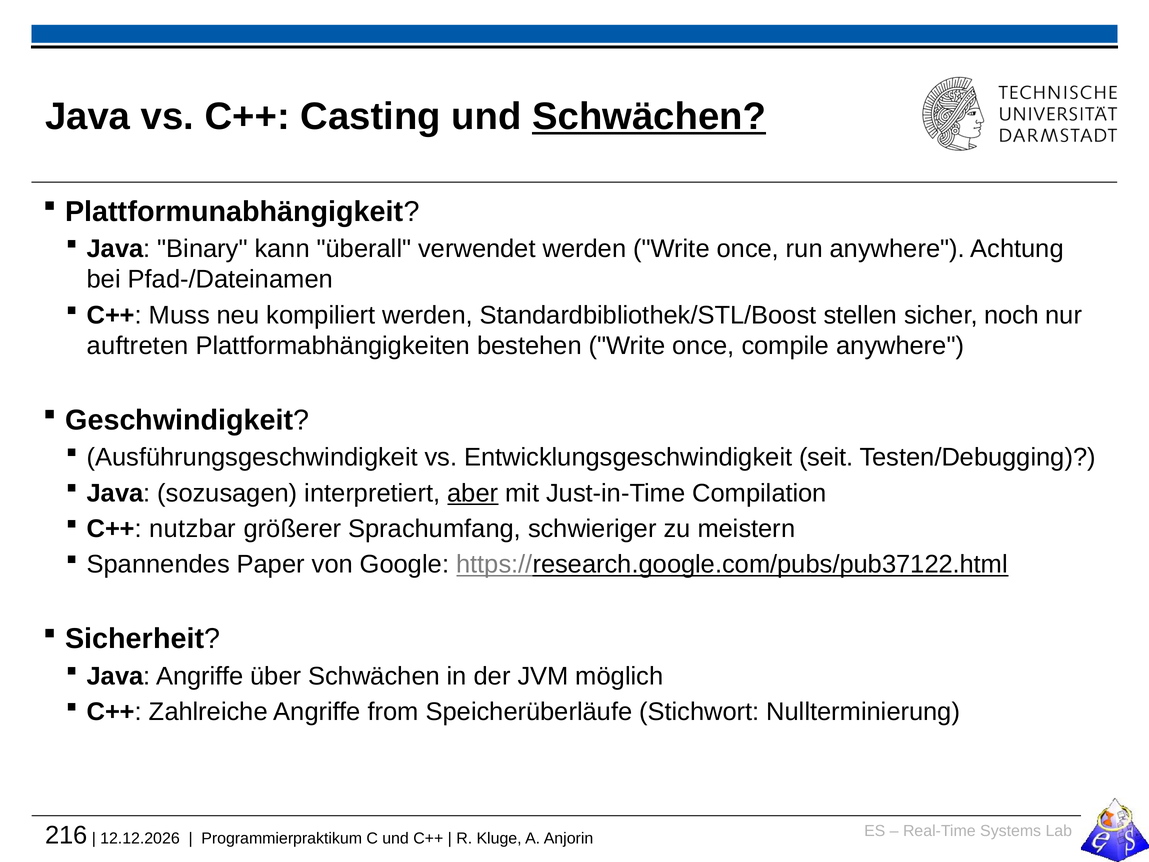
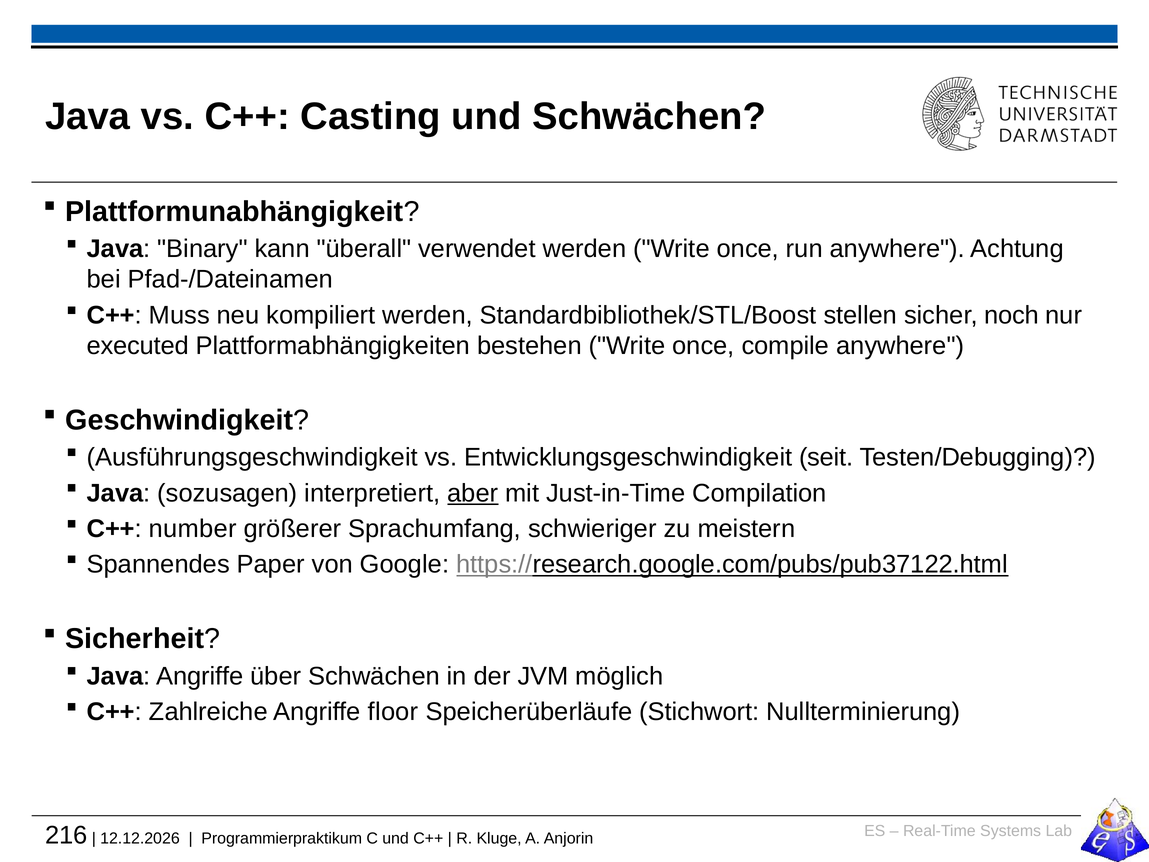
Schwächen at (649, 117) underline: present -> none
auftreten: auftreten -> executed
nutzbar: nutzbar -> number
from: from -> floor
